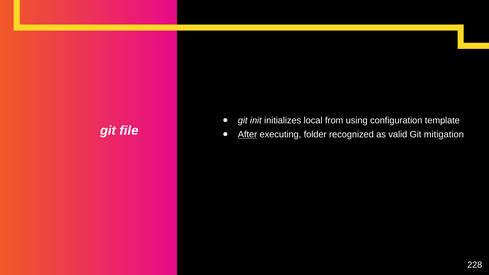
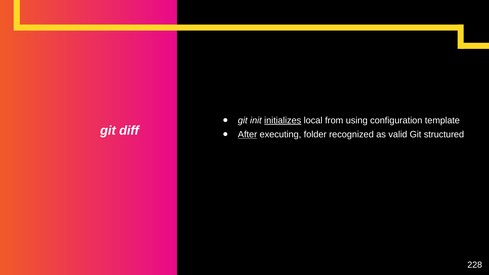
initializes underline: none -> present
file: file -> diff
mitigation: mitigation -> structured
